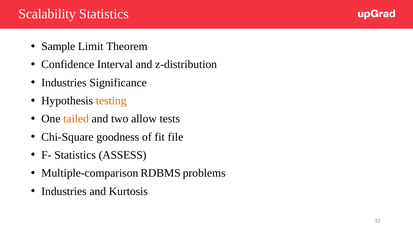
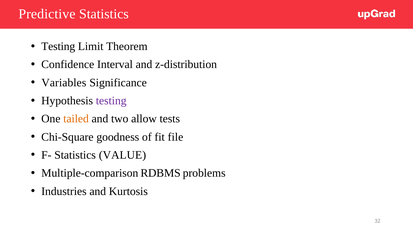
Scalability: Scalability -> Predictive
Sample at (58, 46): Sample -> Testing
Industries at (64, 83): Industries -> Variables
testing at (111, 101) colour: orange -> purple
ASSESS: ASSESS -> VALUE
